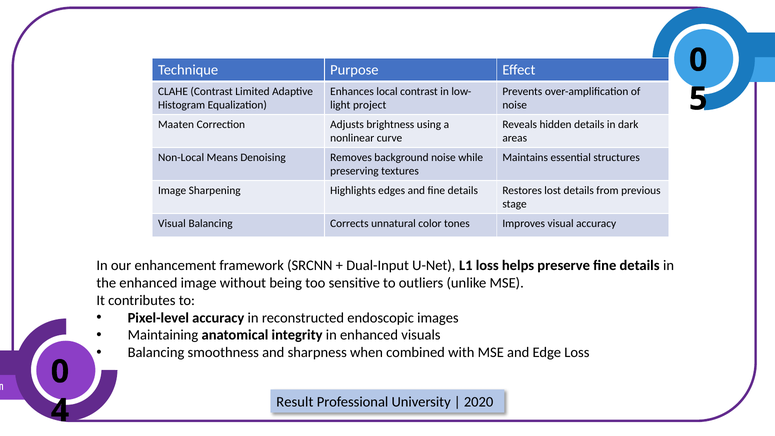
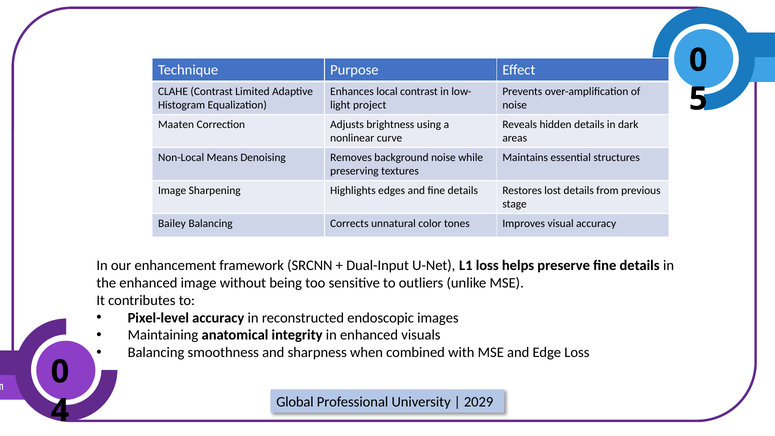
Visual at (172, 223): Visual -> Bailey
Result: Result -> Global
2020: 2020 -> 2029
